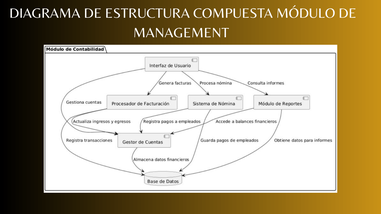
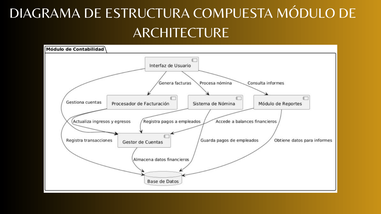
MANAGEMENT: MANAGEMENT -> ARCHITECTURE
